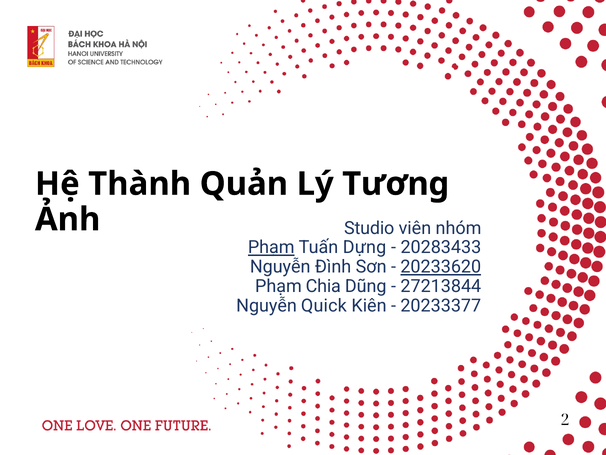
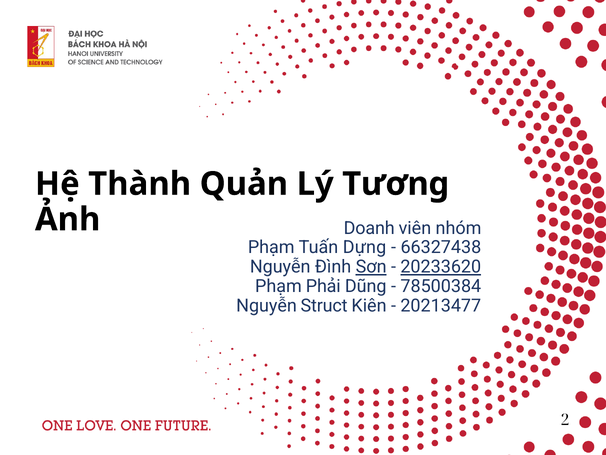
Studio: Studio -> Doanh
Phạm at (271, 247) underline: present -> none
20283433: 20283433 -> 66327438
Sơn underline: none -> present
Chia: Chia -> Phải
27213844: 27213844 -> 78500384
Quick: Quick -> Struct
20233377: 20233377 -> 20213477
